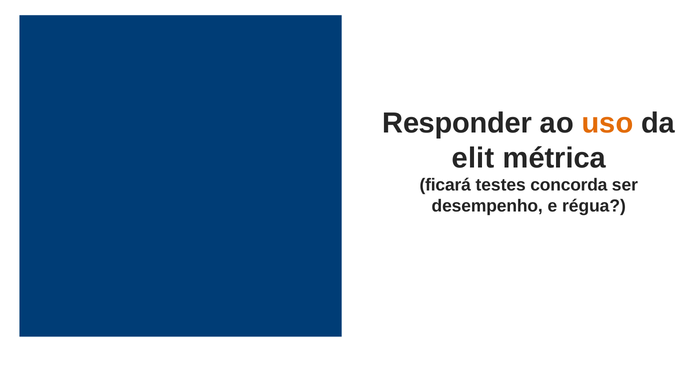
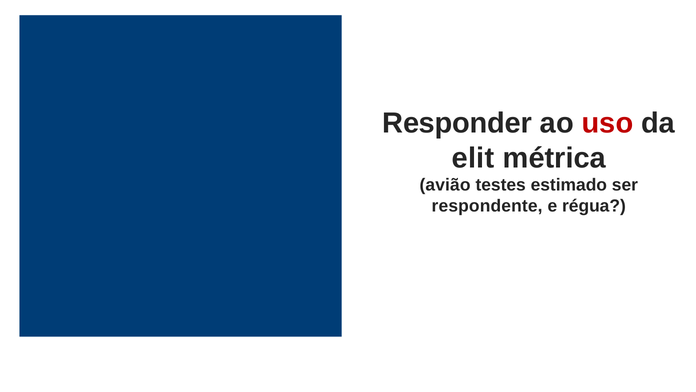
uso colour: orange -> red
ficará: ficará -> avião
concorda: concorda -> estimado
desempenho: desempenho -> respondente
